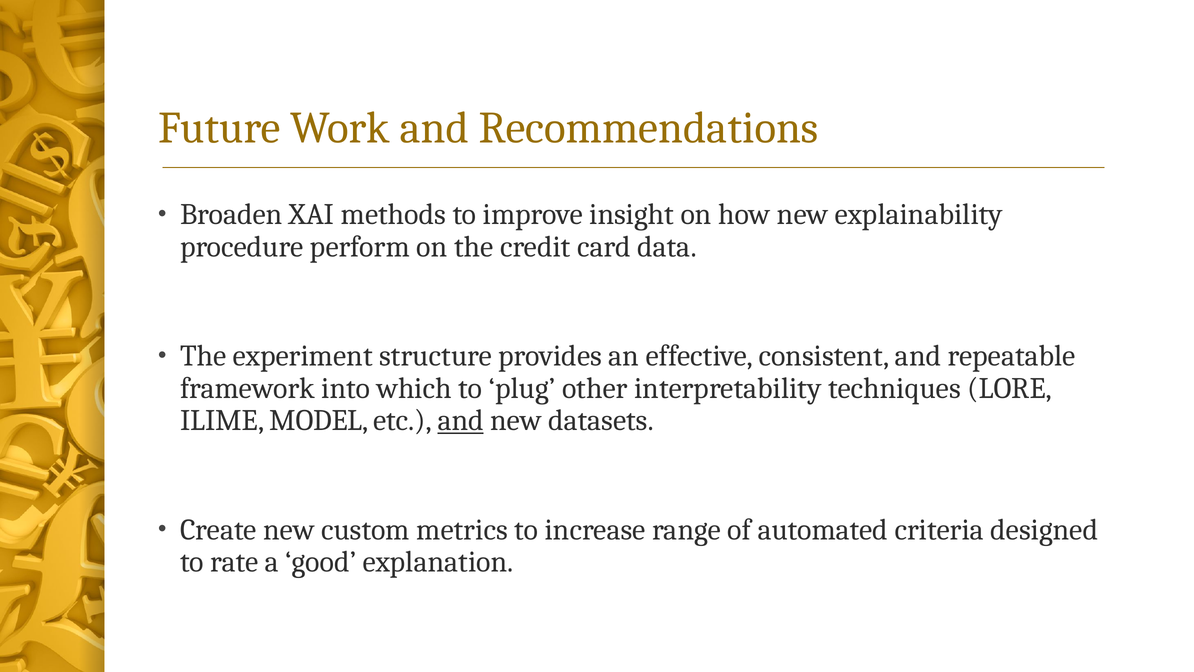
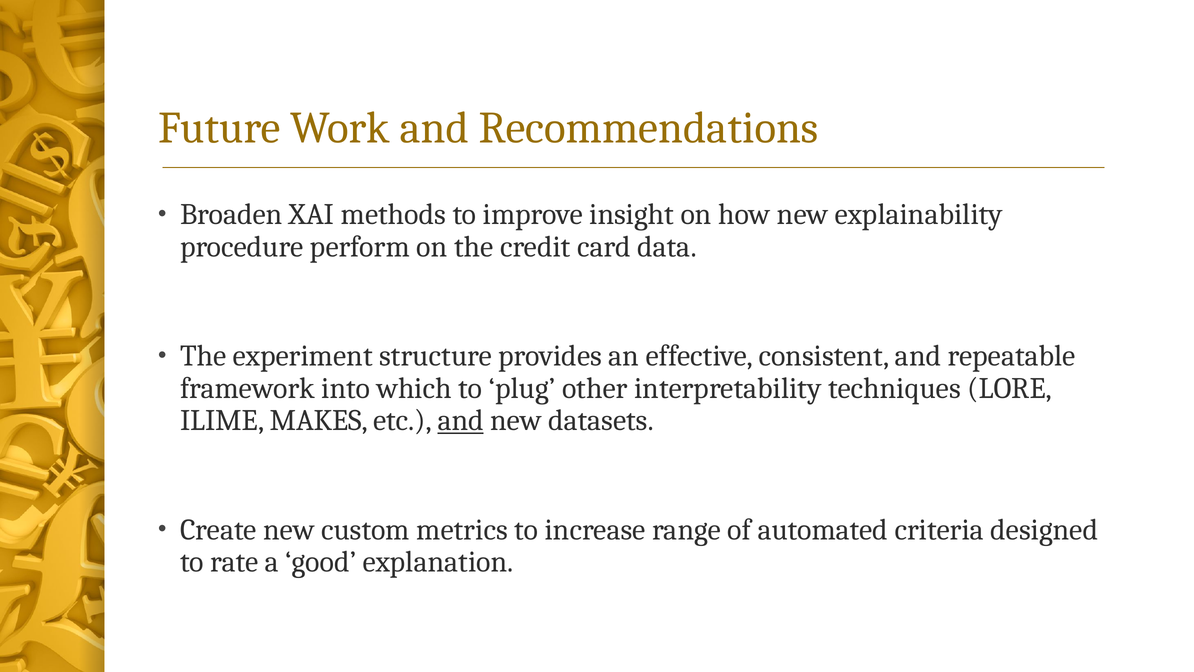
MODEL: MODEL -> MAKES
